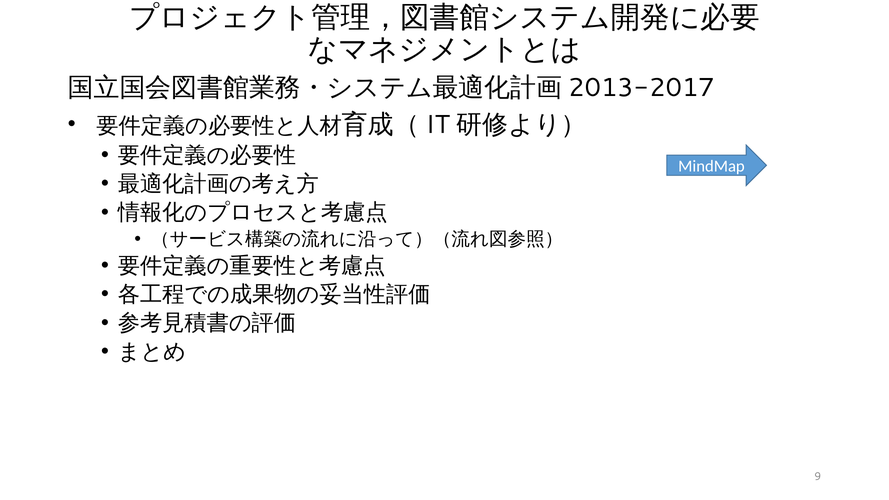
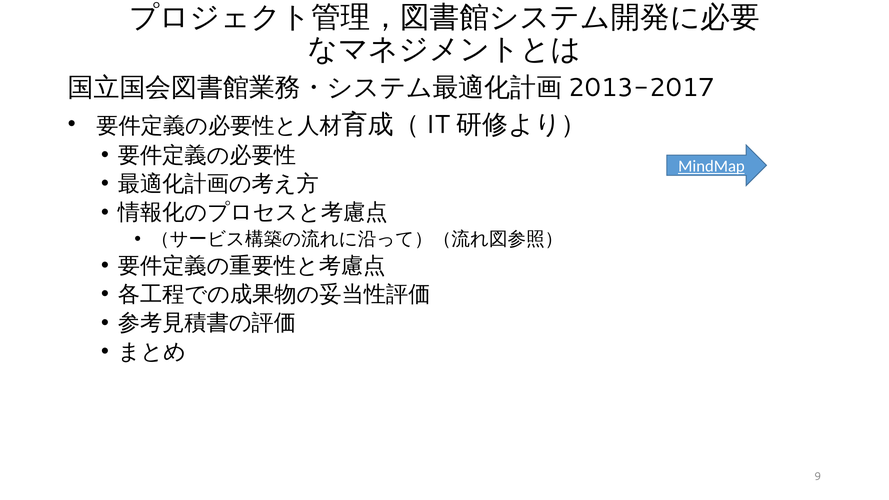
MindMap underline: none -> present
